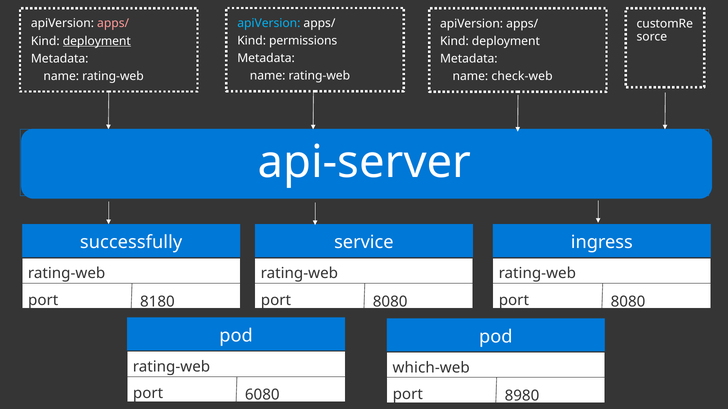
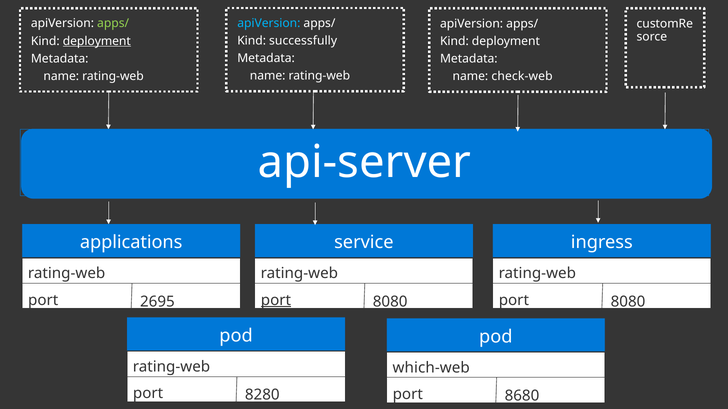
apps/ at (113, 23) colour: pink -> light green
permissions: permissions -> successfully
successfully: successfully -> applications
8180: 8180 -> 2695
port at (276, 300) underline: none -> present
6080: 6080 -> 8280
8980: 8980 -> 8680
